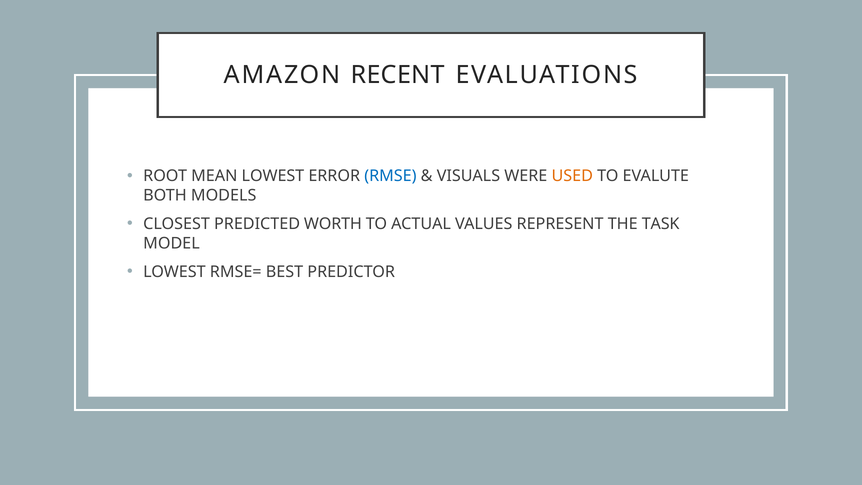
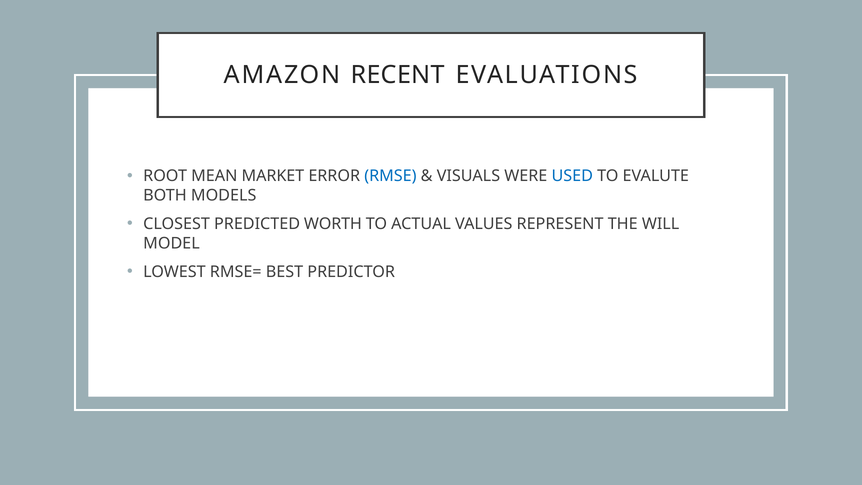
MEAN LOWEST: LOWEST -> MARKET
USED colour: orange -> blue
TASK: TASK -> WILL
